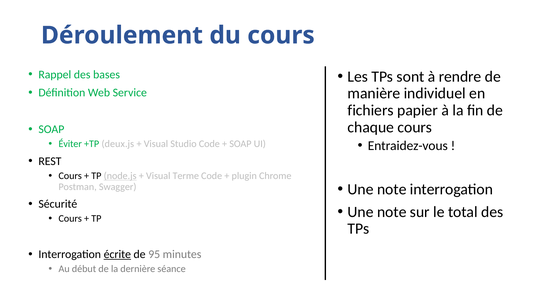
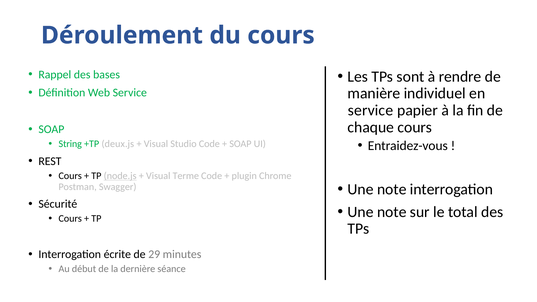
fichiers at (371, 110): fichiers -> service
Éviter: Éviter -> String
écrite underline: present -> none
95: 95 -> 29
